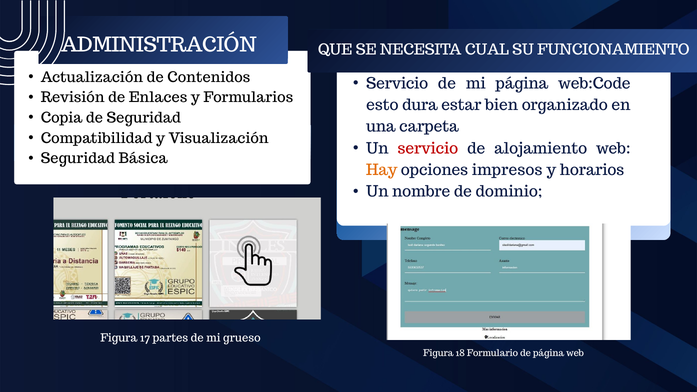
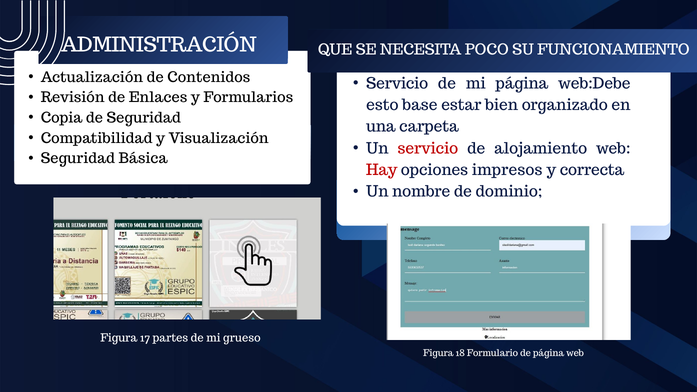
CUAL: CUAL -> POCO
web:Code: web:Code -> web:Debe
dura: dura -> base
Hay colour: orange -> red
horarios: horarios -> correcta
